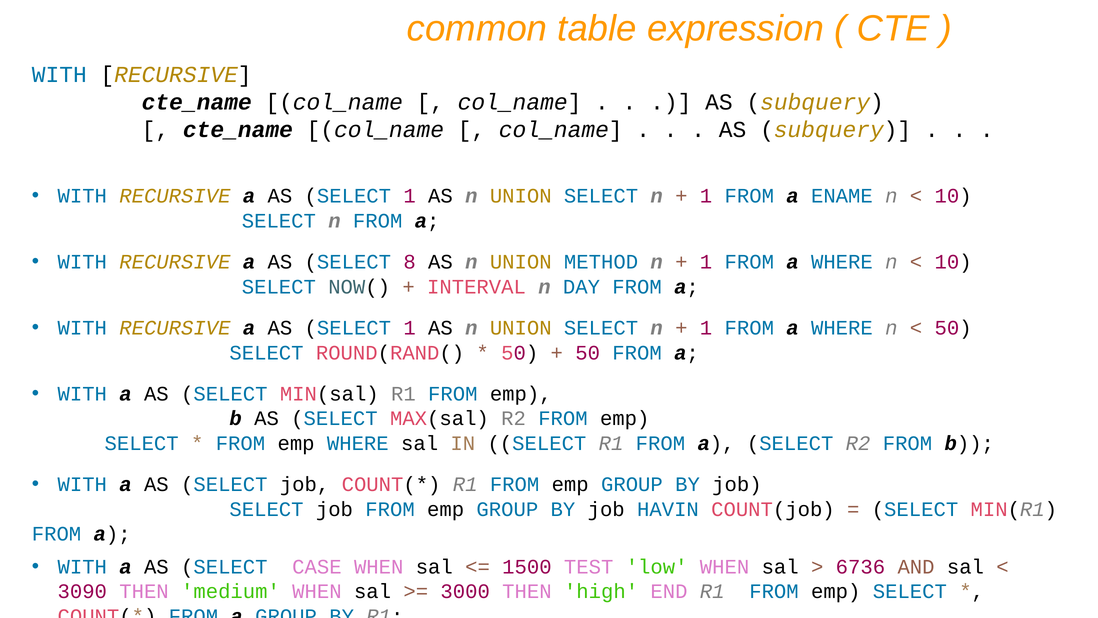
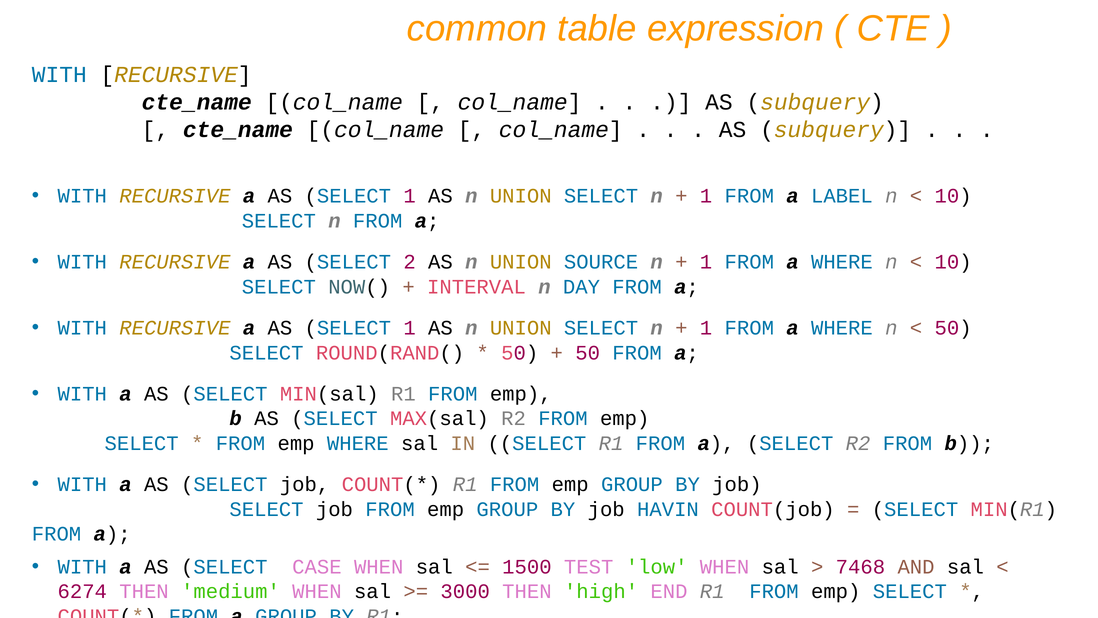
ENAME: ENAME -> LABEL
8: 8 -> 2
METHOD: METHOD -> SOURCE
6736: 6736 -> 7468
3090: 3090 -> 6274
